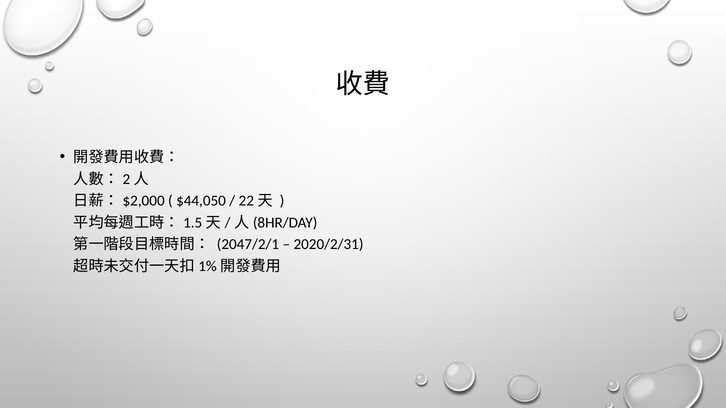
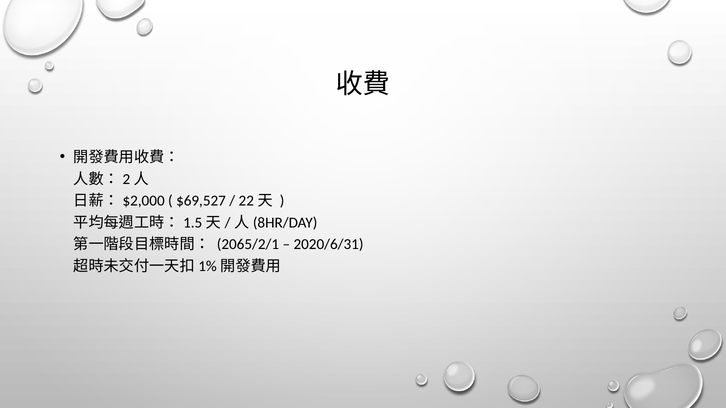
$44,050: $44,050 -> $69,527
2047/2/1: 2047/2/1 -> 2065/2/1
2020/2/31: 2020/2/31 -> 2020/6/31
